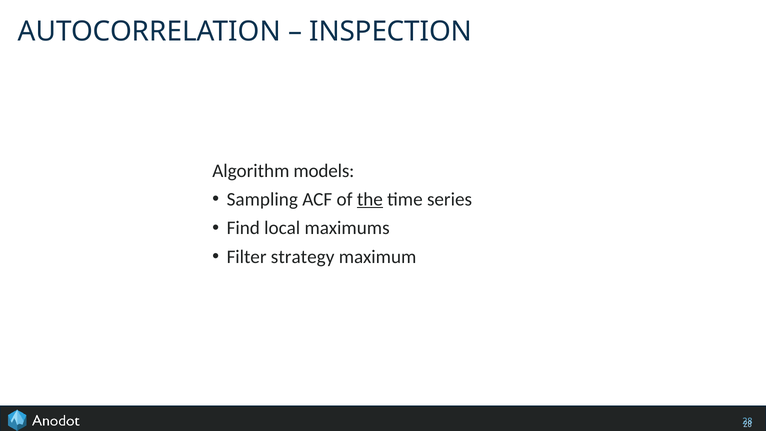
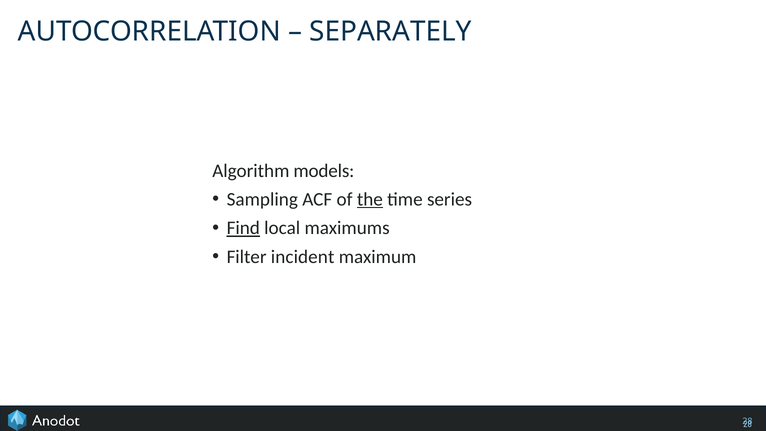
INSPECTION: INSPECTION -> SEPARATELY
Find underline: none -> present
strategy: strategy -> incident
